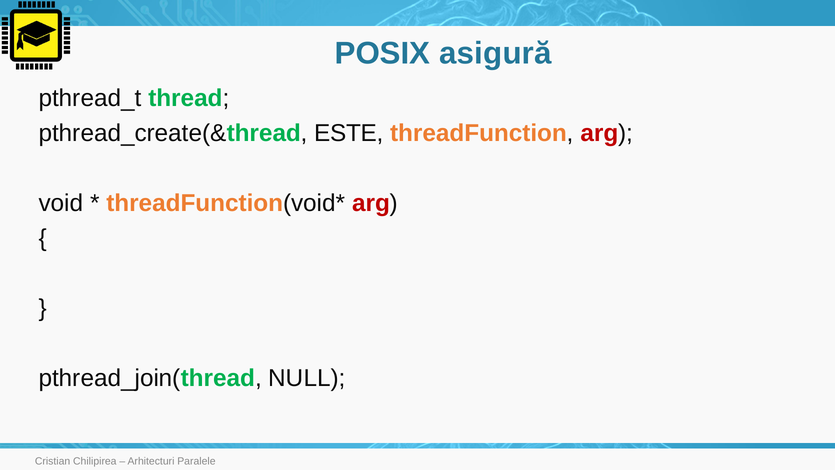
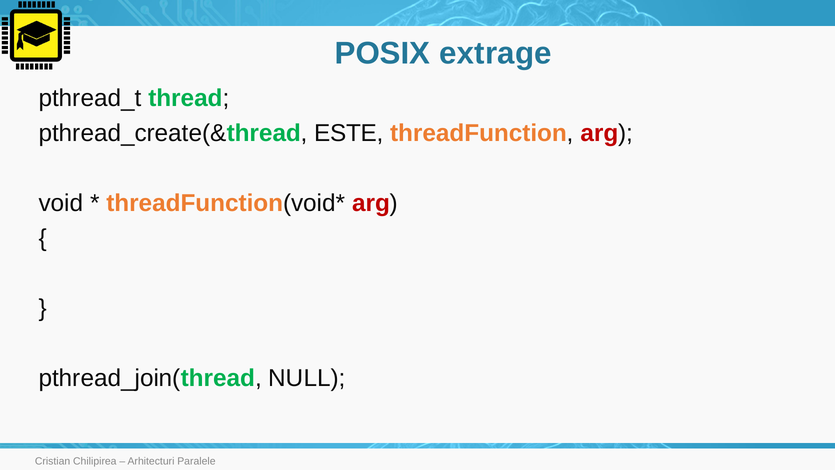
asigură: asigură -> extrage
